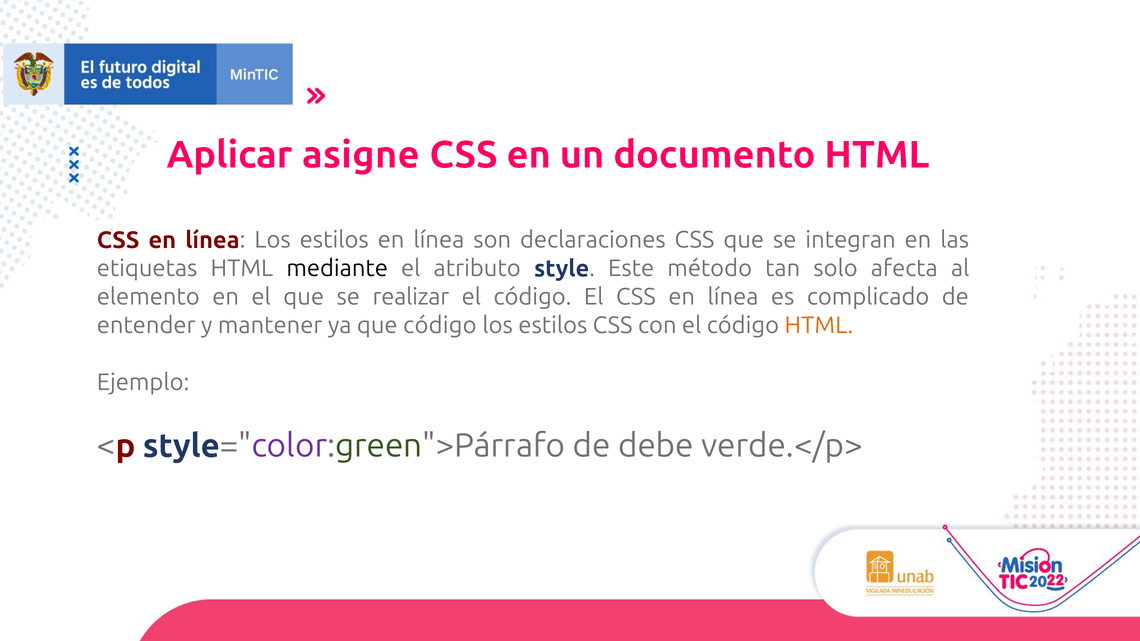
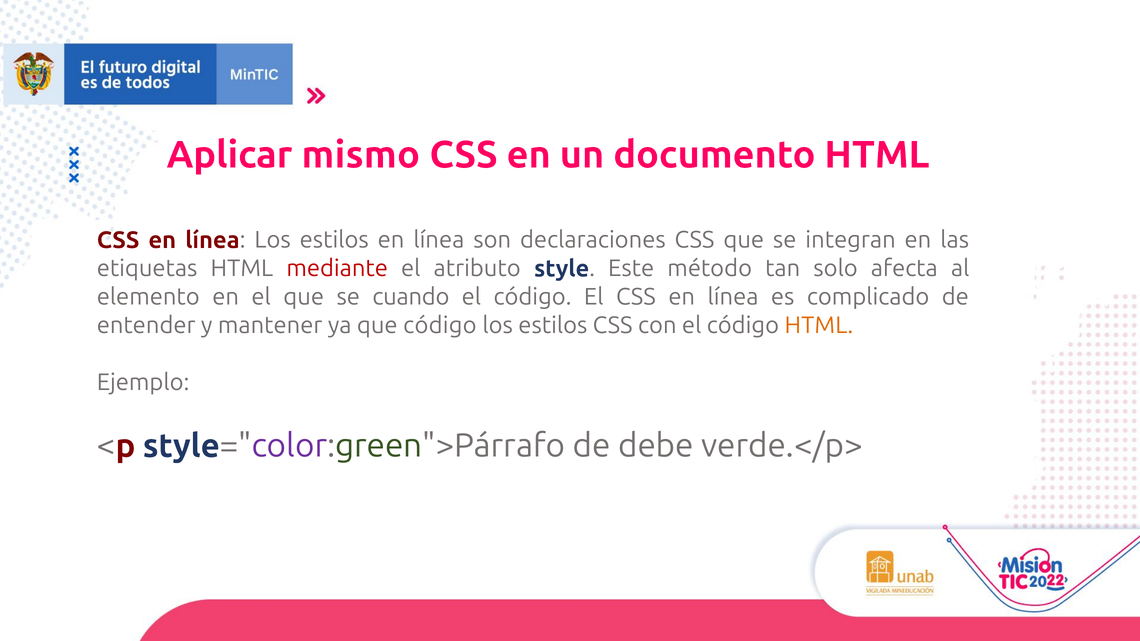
asigne: asigne -> mismo
mediante colour: black -> red
realizar: realizar -> cuando
